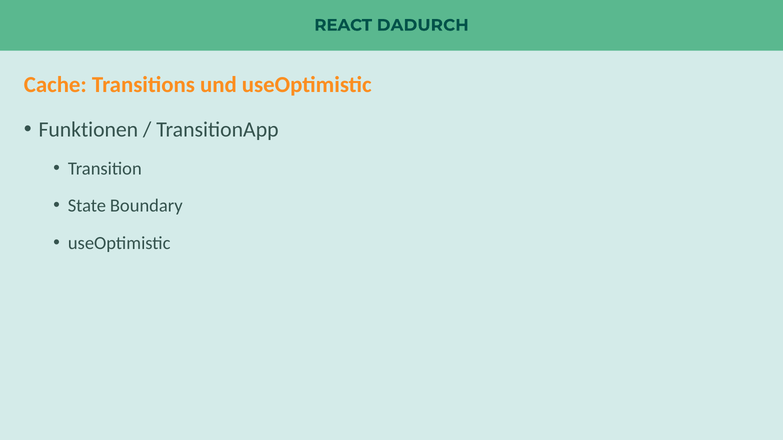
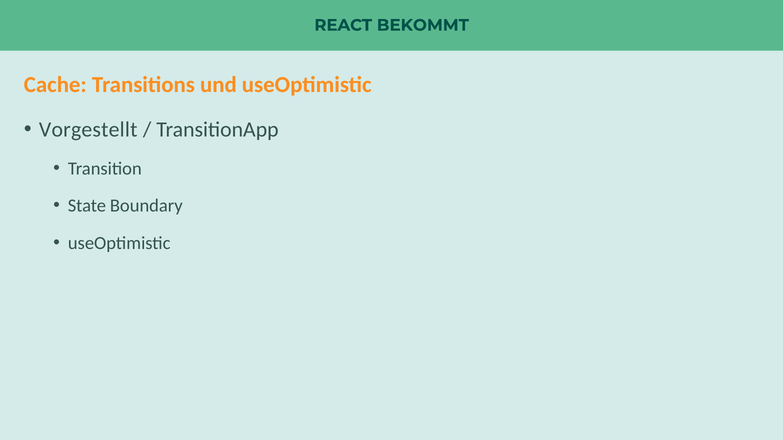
DADURCH: DADURCH -> BEKOMMT
Funktionen: Funktionen -> Vorgestellt
